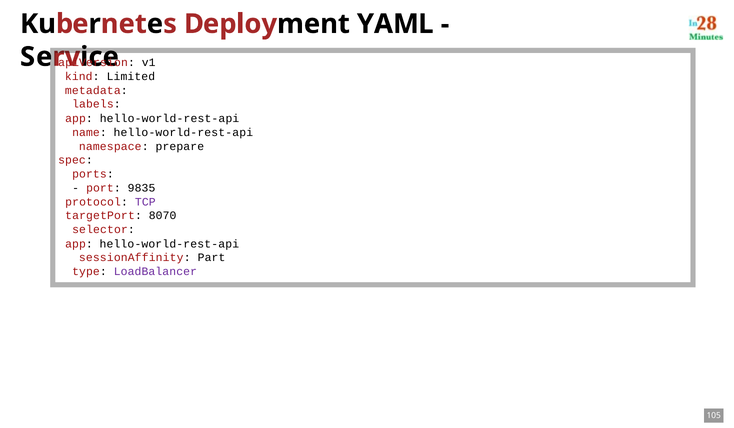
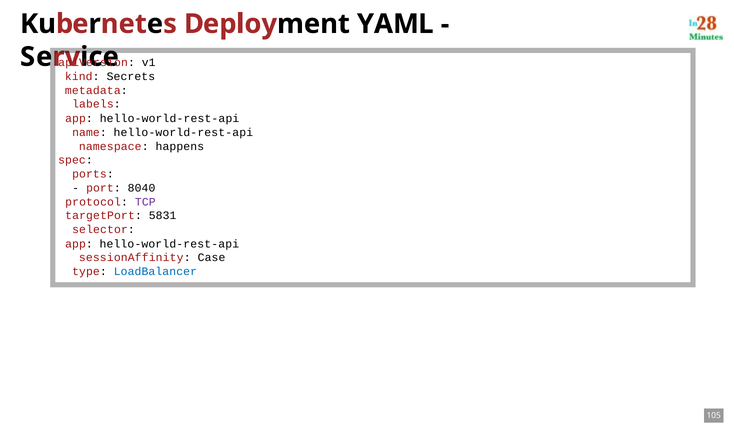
Limited: Limited -> Secrets
prepare: prepare -> happens
9835: 9835 -> 8040
8070: 8070 -> 5831
Part: Part -> Case
LoadBalancer colour: purple -> blue
